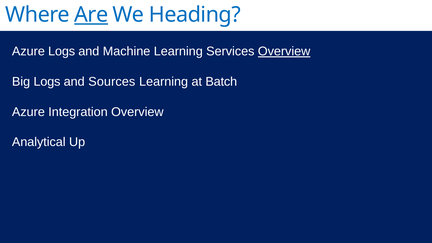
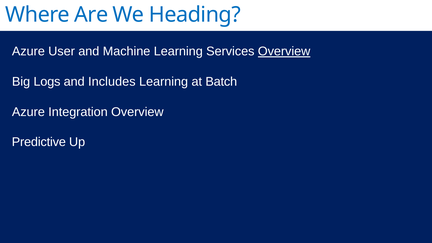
Are underline: present -> none
Azure Logs: Logs -> User
Sources: Sources -> Includes
Analytical: Analytical -> Predictive
